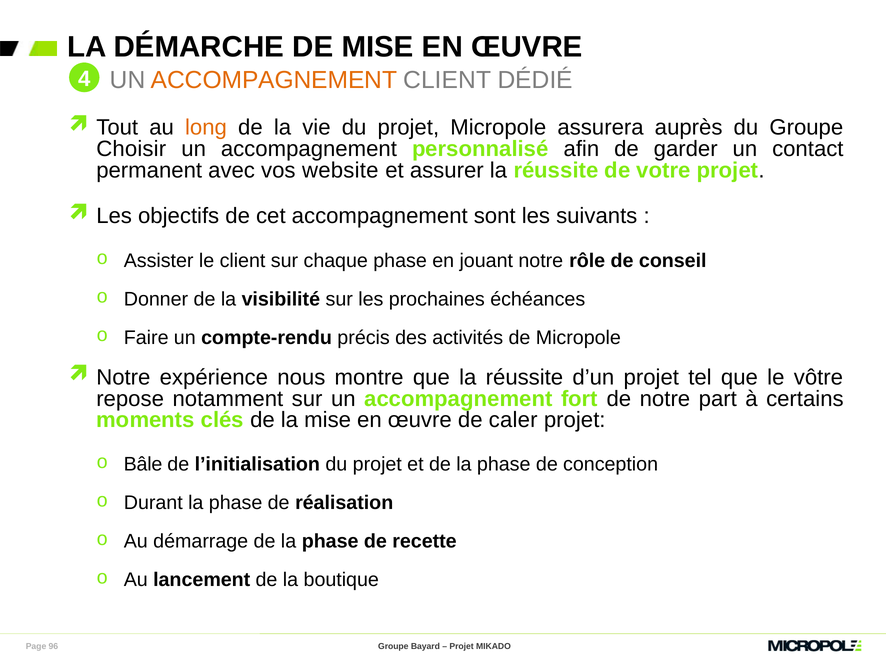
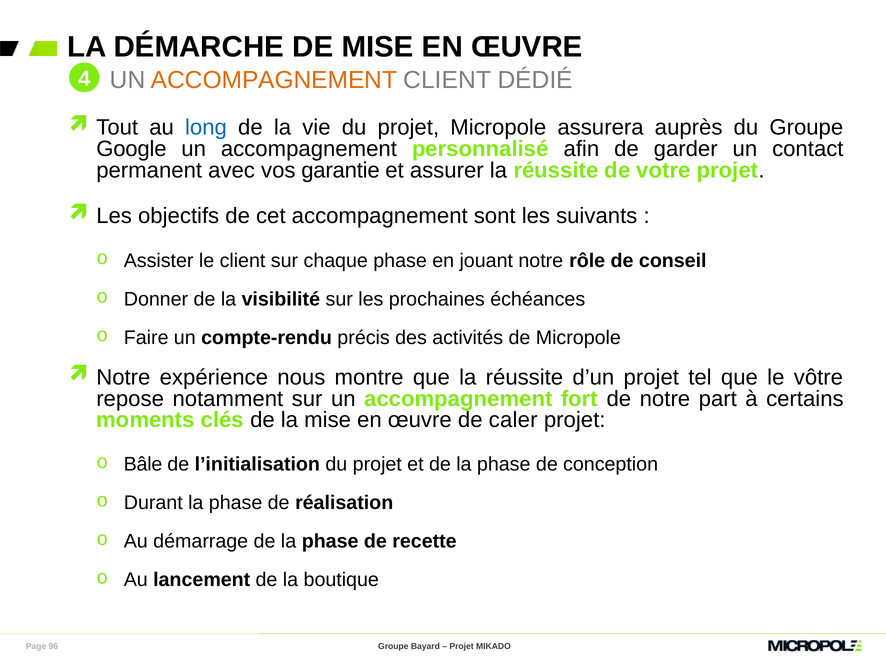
long colour: orange -> blue
Choisir: Choisir -> Google
website: website -> garantie
